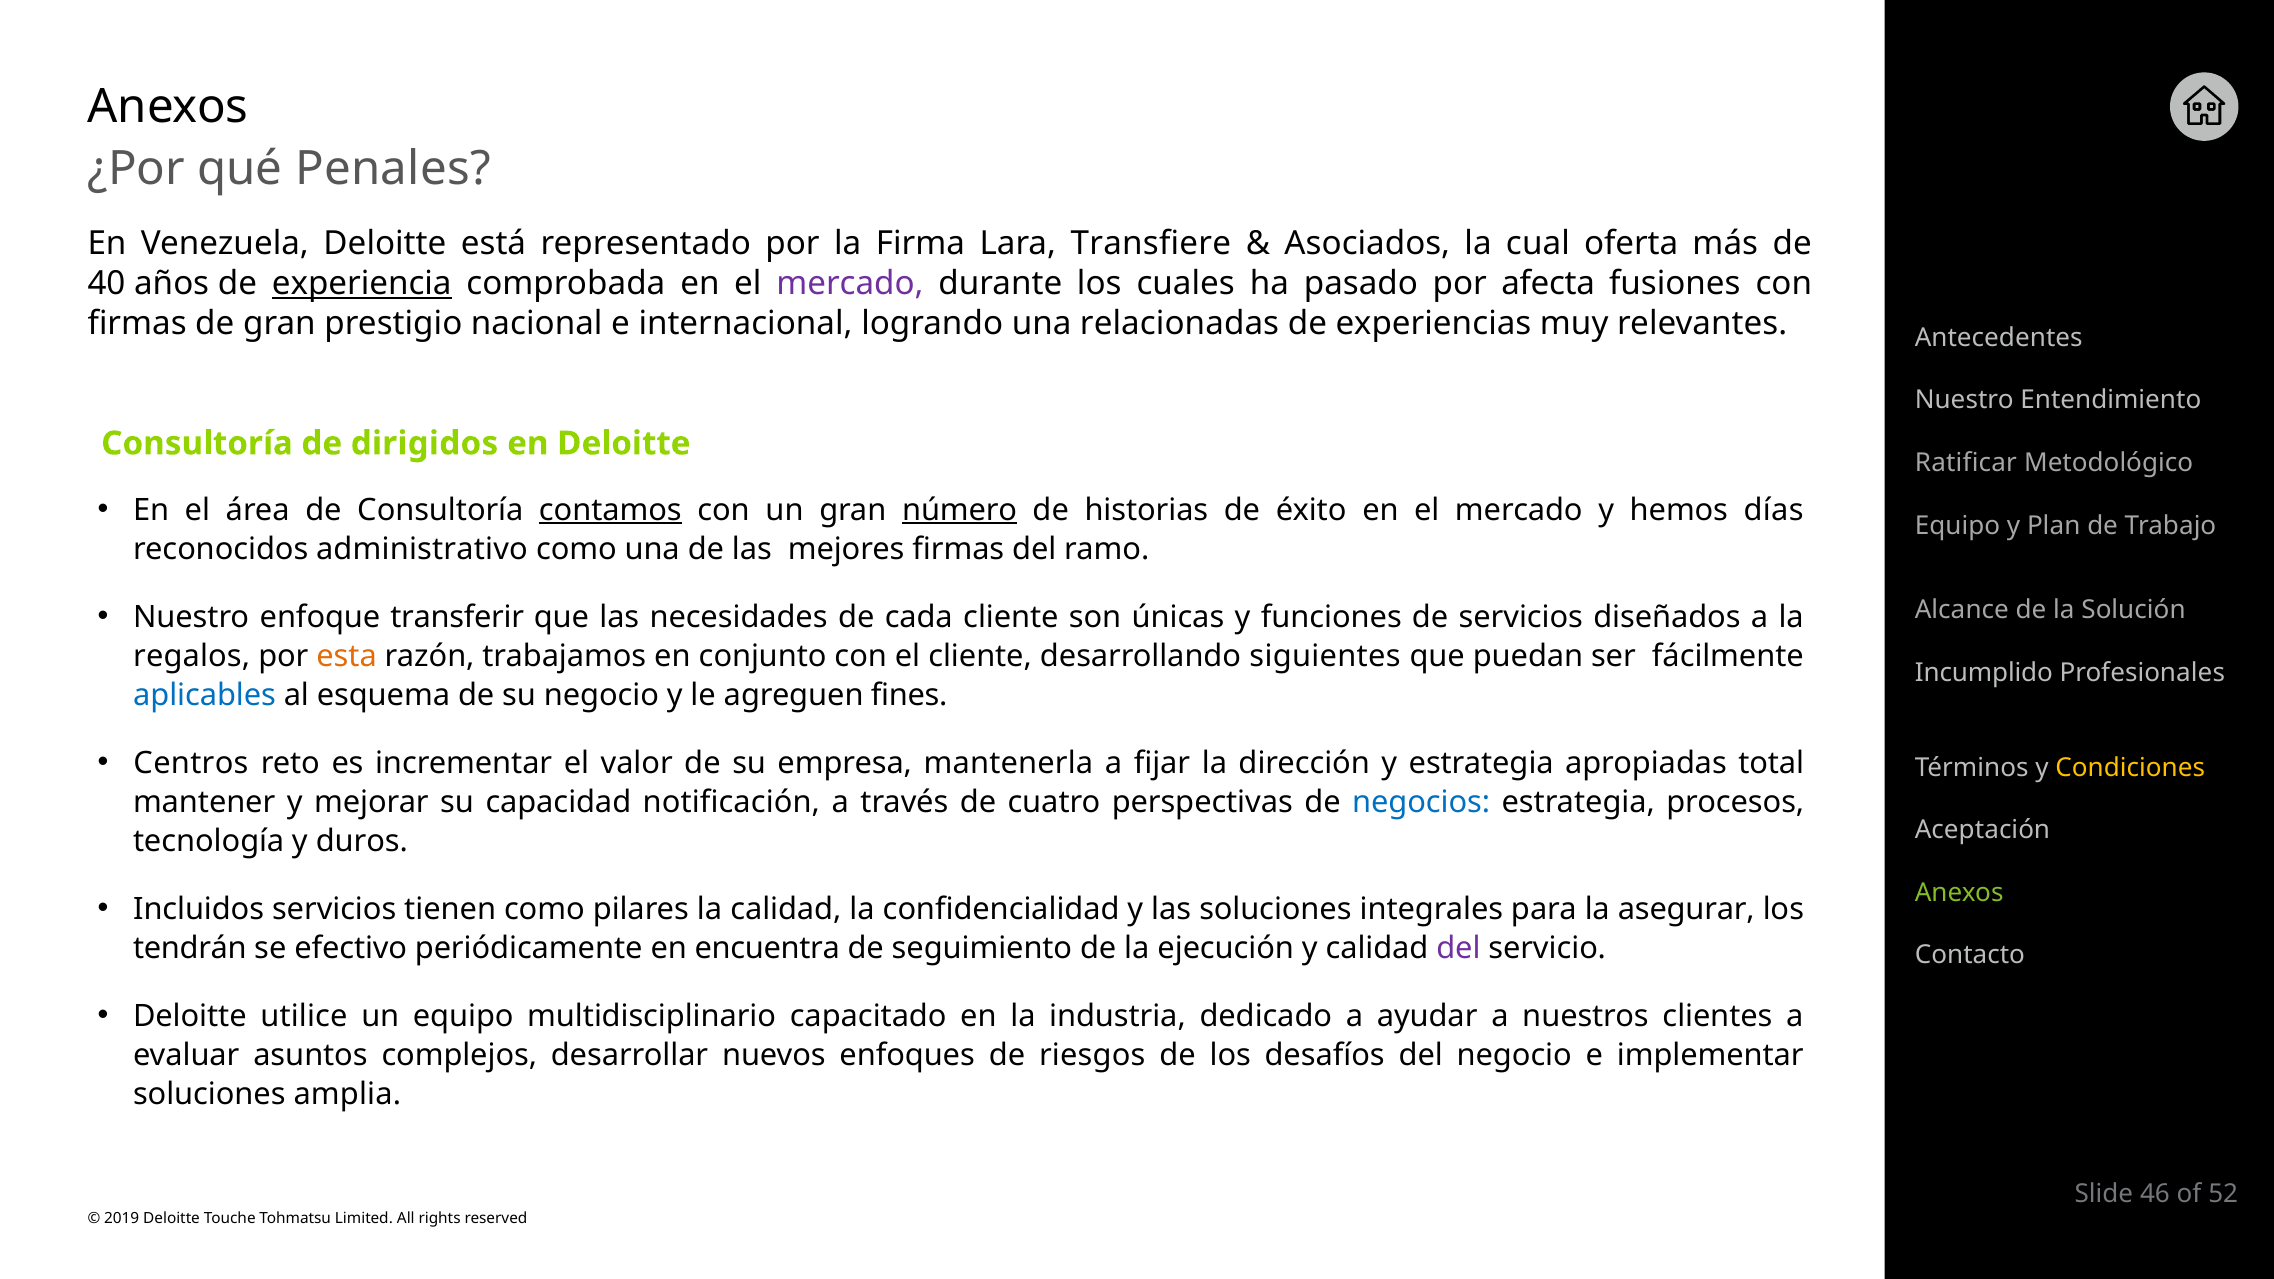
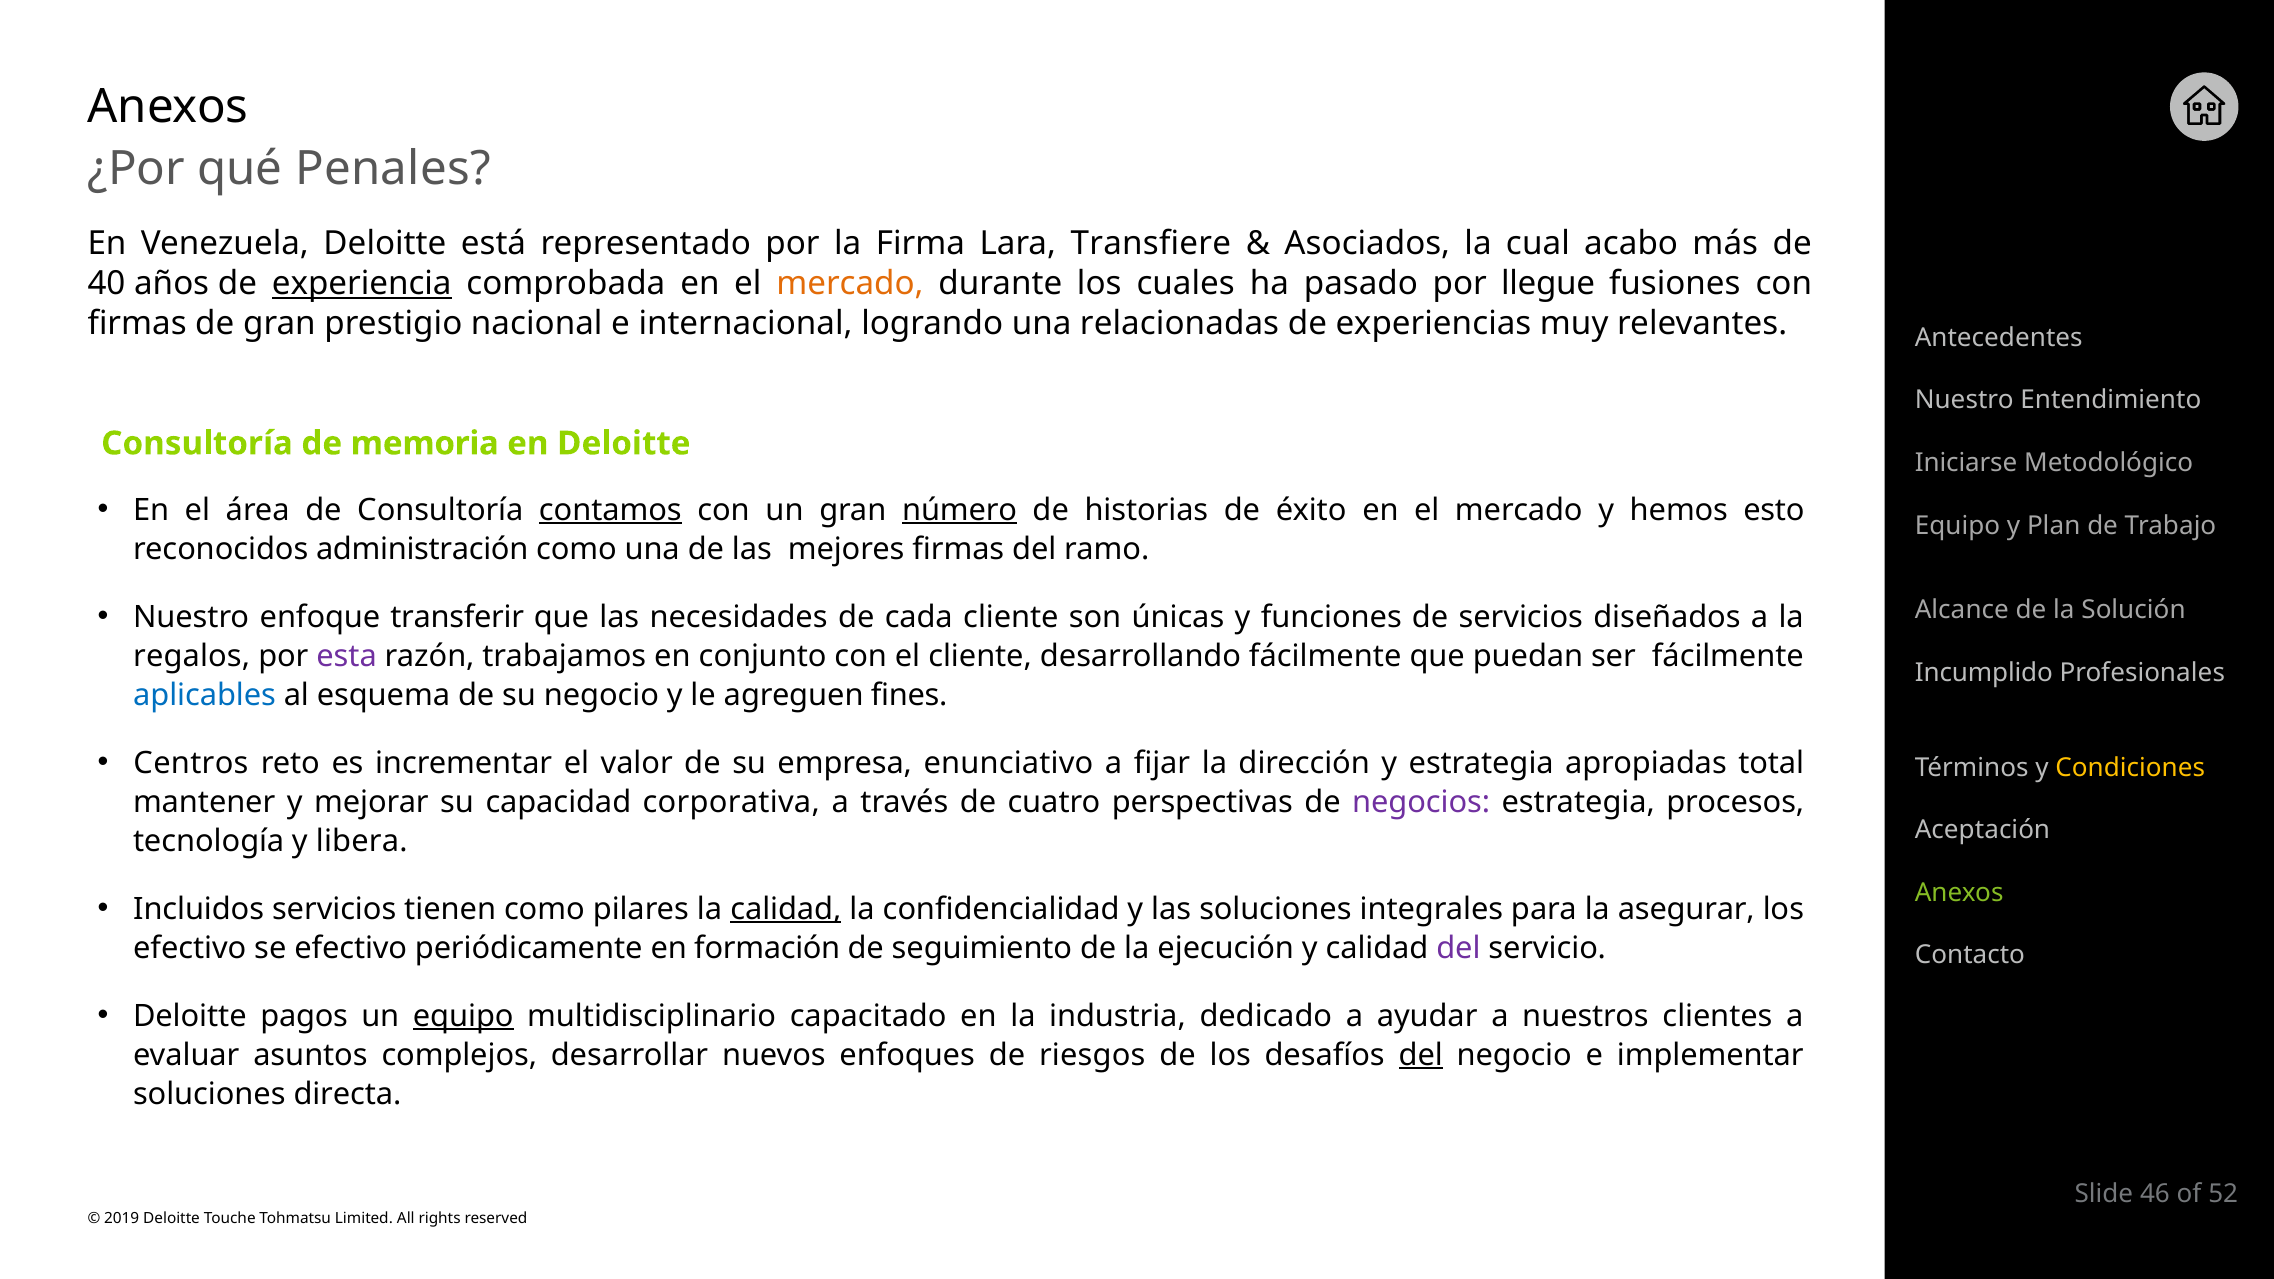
oferta: oferta -> acabo
mercado at (850, 284) colour: purple -> orange
afecta: afecta -> llegue
dirigidos: dirigidos -> memoria
Ratificar: Ratificar -> Iniciarse
días: días -> esto
administrativo: administrativo -> administración
esta colour: orange -> purple
desarrollando siguientes: siguientes -> fácilmente
mantenerla: mantenerla -> enunciativo
notificación: notificación -> corporativa
negocios colour: blue -> purple
duros: duros -> libera
calidad at (786, 909) underline: none -> present
tendrán at (190, 948): tendrán -> efectivo
encuentra: encuentra -> formación
utilice: utilice -> pagos
equipo at (463, 1016) underline: none -> present
del at (1421, 1055) underline: none -> present
amplia: amplia -> directa
